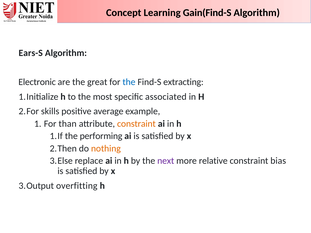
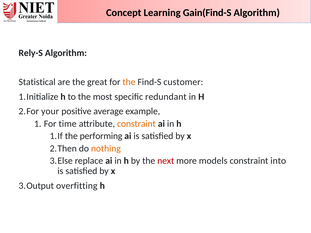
Ears-S: Ears-S -> Rely-S
Electronic: Electronic -> Statistical
the at (129, 82) colour: blue -> orange
extracting: extracting -> customer
associated: associated -> redundant
skills: skills -> your
than: than -> time
next colour: purple -> red
relative: relative -> models
bias: bias -> into
